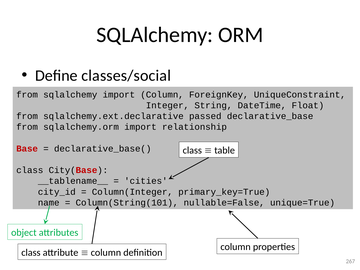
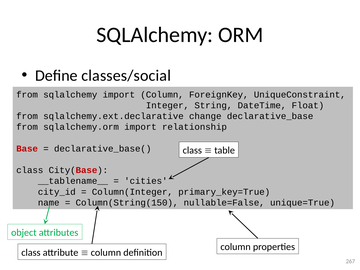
passed: passed -> change
Column(String(101: Column(String(101 -> Column(String(150
